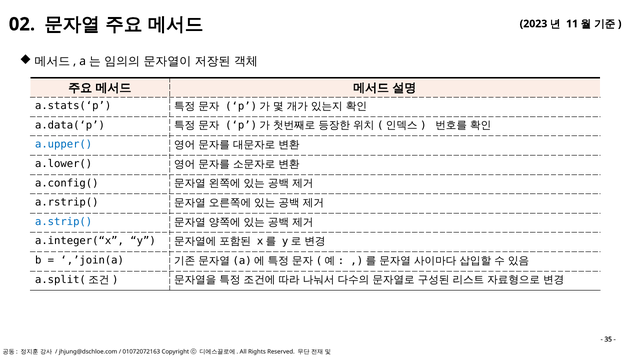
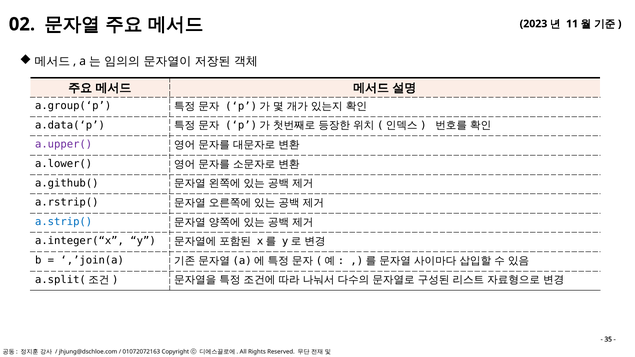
a.stats(‘p: a.stats(‘p -> a.group(‘p
a.upper( colour: blue -> purple
a.config(: a.config( -> a.github(
